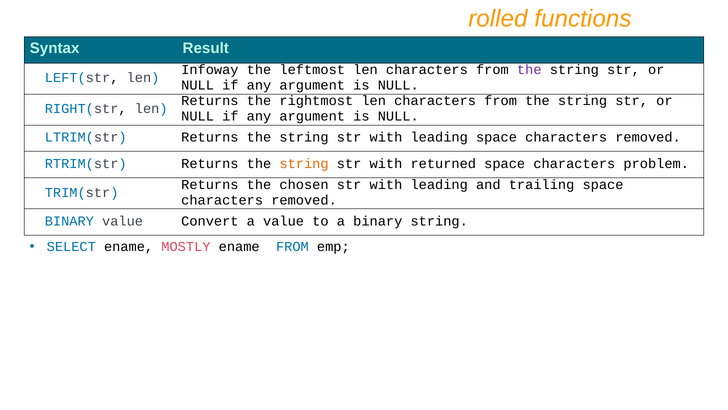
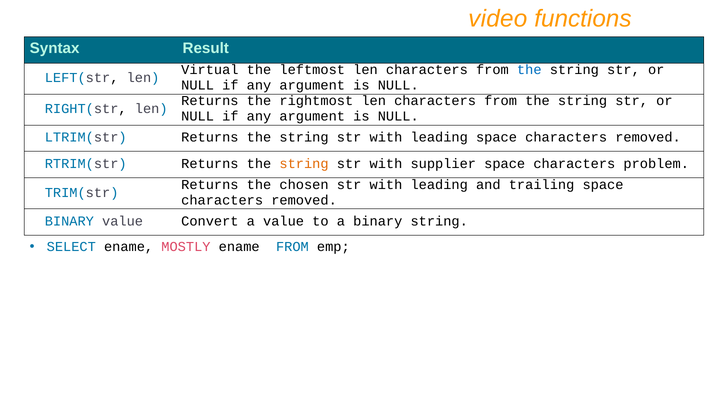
rolled: rolled -> video
Infoway: Infoway -> Virtual
the at (529, 70) colour: purple -> blue
returned: returned -> supplier
